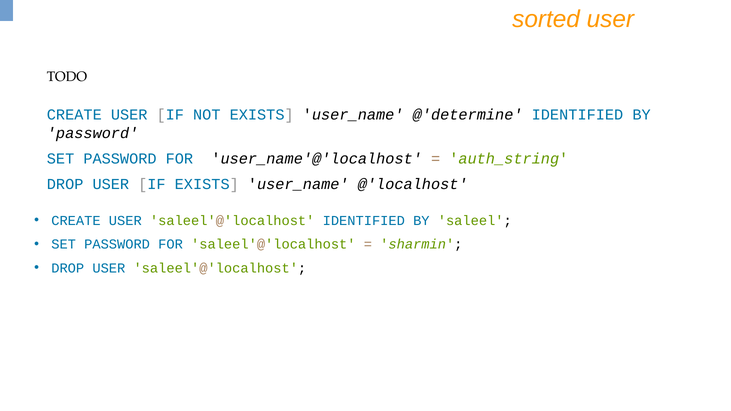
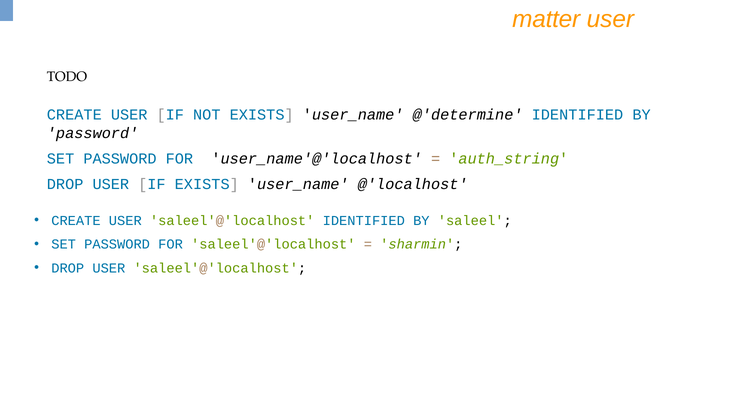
sorted: sorted -> matter
